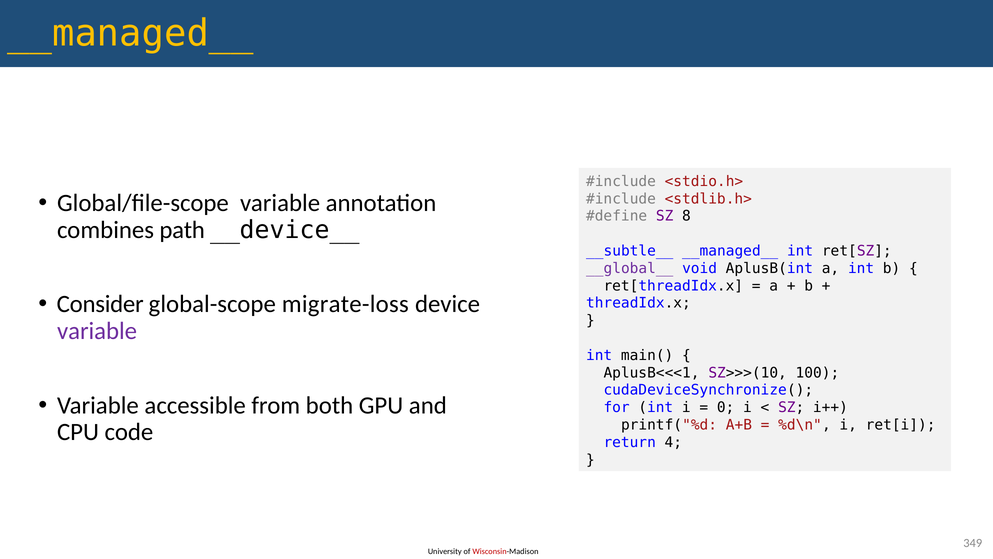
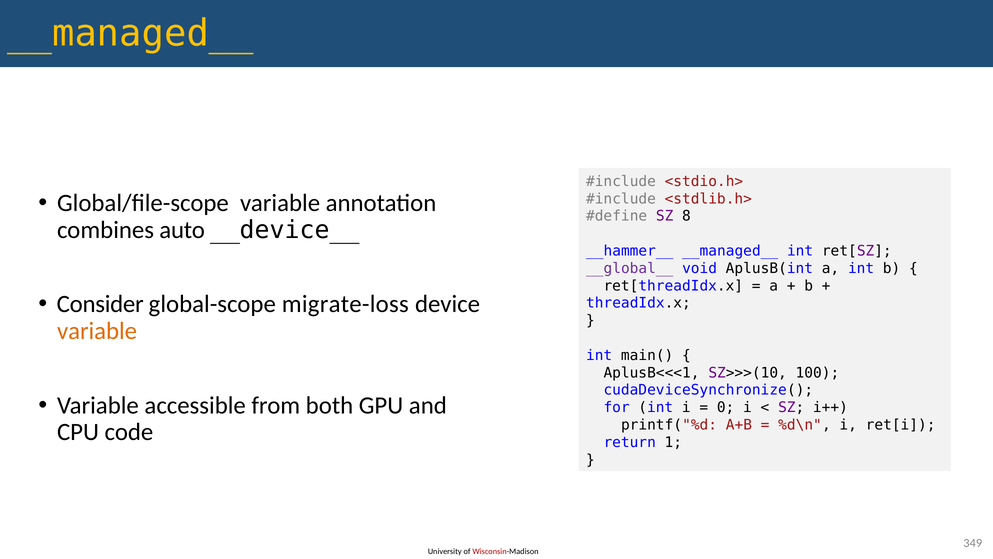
path: path -> auto
__subtle__: __subtle__ -> __hammer__
variable at (97, 331) colour: purple -> orange
4: 4 -> 1
